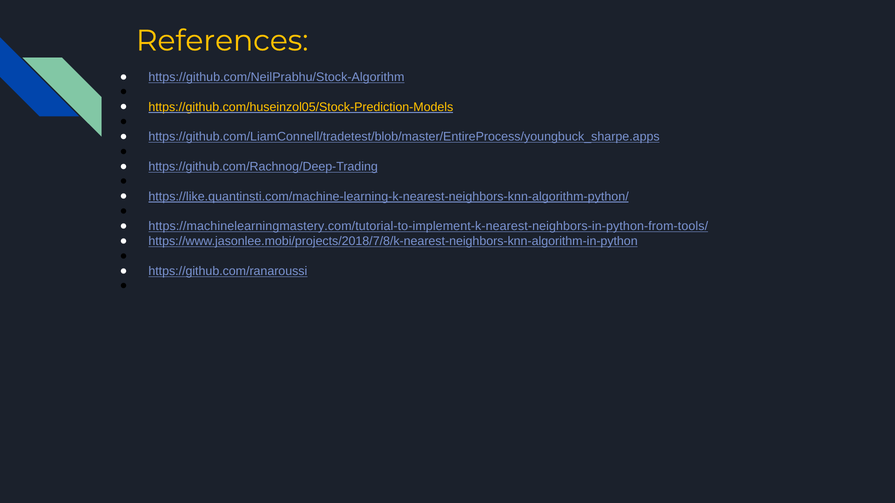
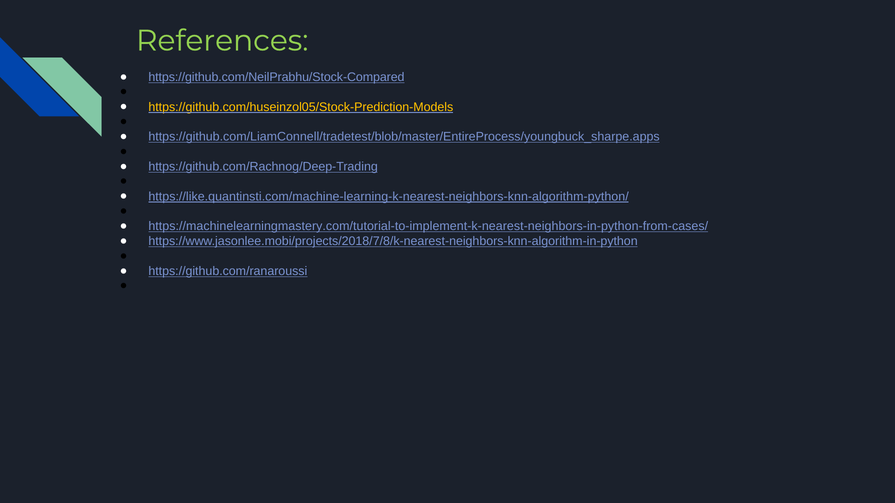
References colour: yellow -> light green
https://github.com/NeilPrabhu/Stock-Algorithm: https://github.com/NeilPrabhu/Stock-Algorithm -> https://github.com/NeilPrabhu/Stock-Compared
https://machinelearningmastery.com/tutorial-to-implement-k-nearest-neighbors-in-python-from-tools/: https://machinelearningmastery.com/tutorial-to-implement-k-nearest-neighbors-in-python-from-tools/ -> https://machinelearningmastery.com/tutorial-to-implement-k-nearest-neighbors-in-python-from-cases/
